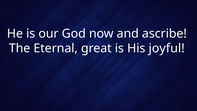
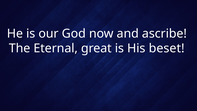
joyful: joyful -> beset
